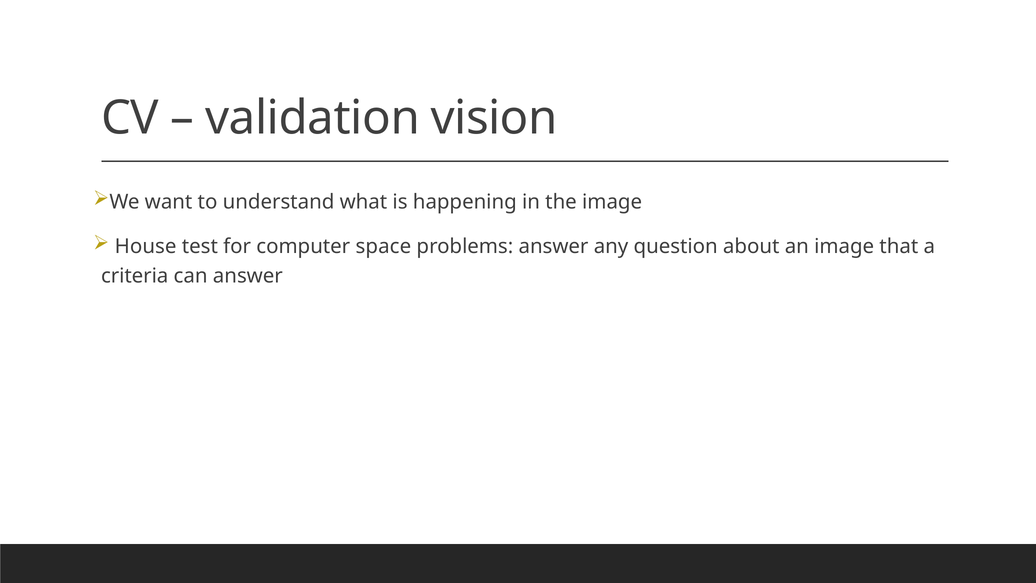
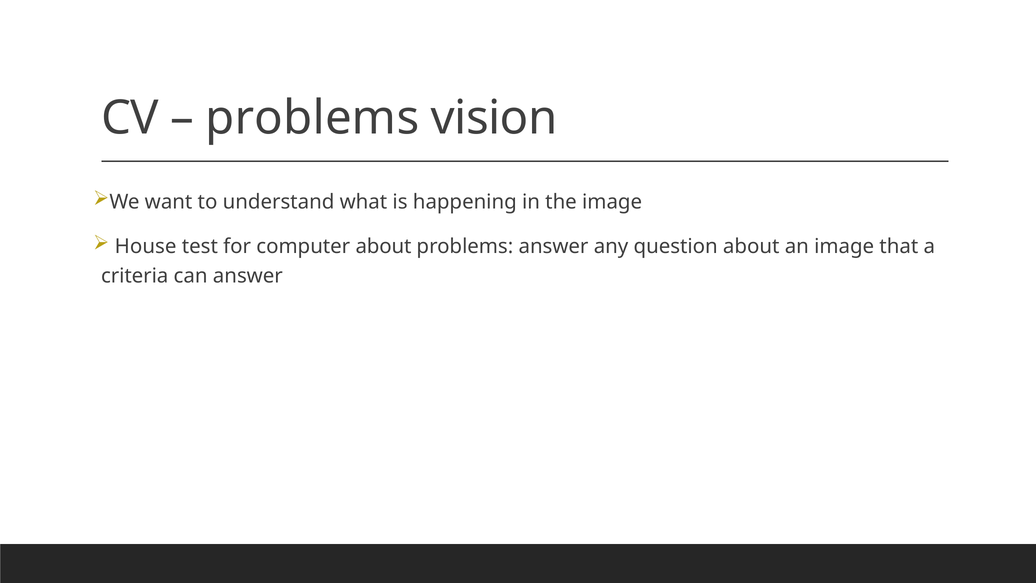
validation at (313, 118): validation -> problems
computer space: space -> about
